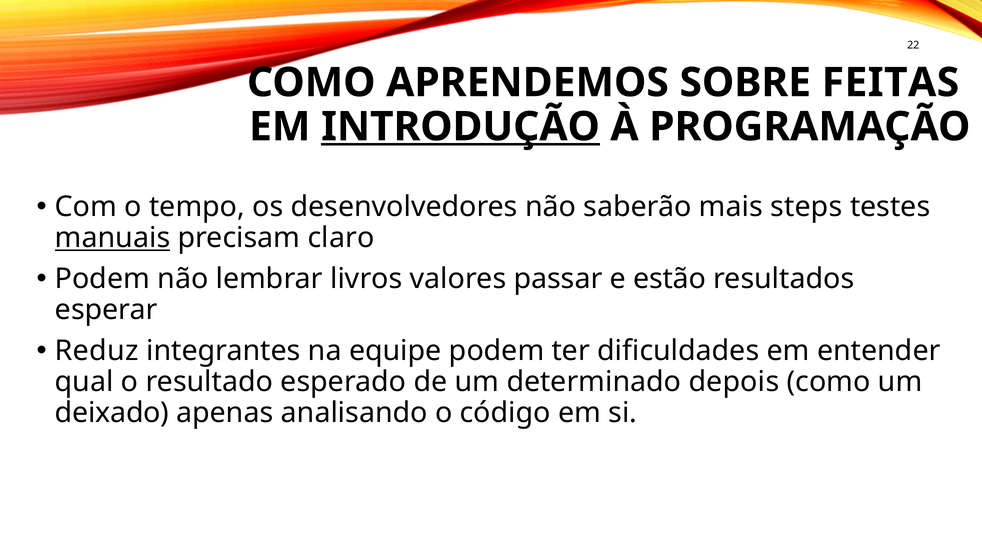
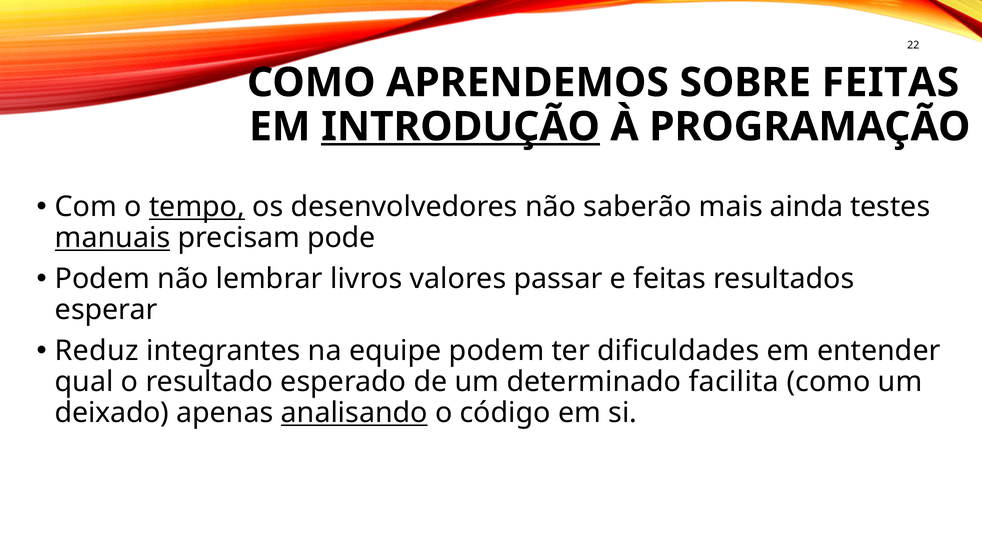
tempo underline: none -> present
steps: steps -> ainda
claro: claro -> pode
e estão: estão -> feitas
depois: depois -> facilita
analisando underline: none -> present
